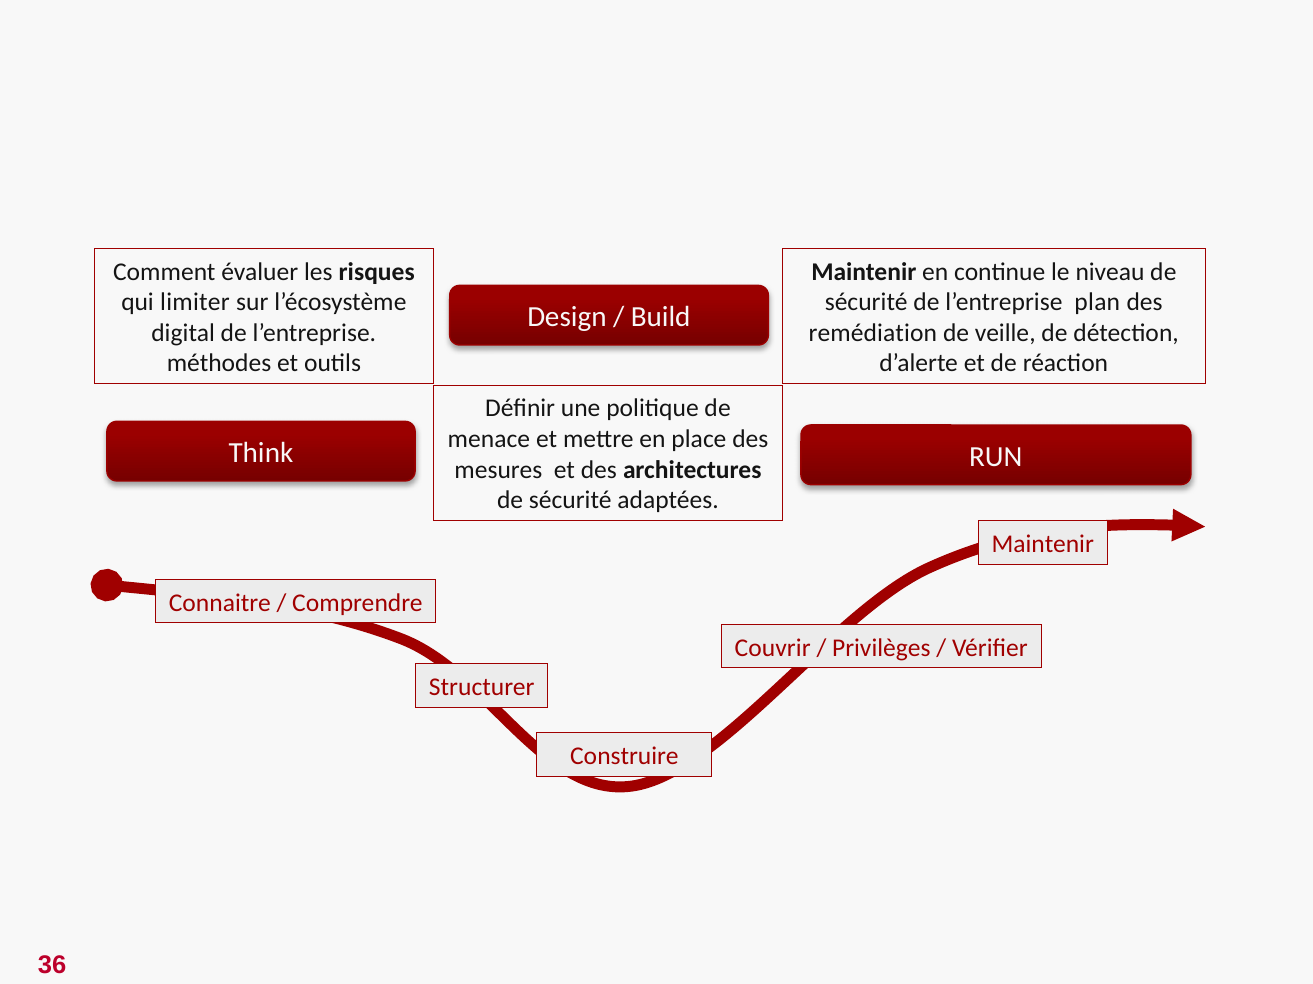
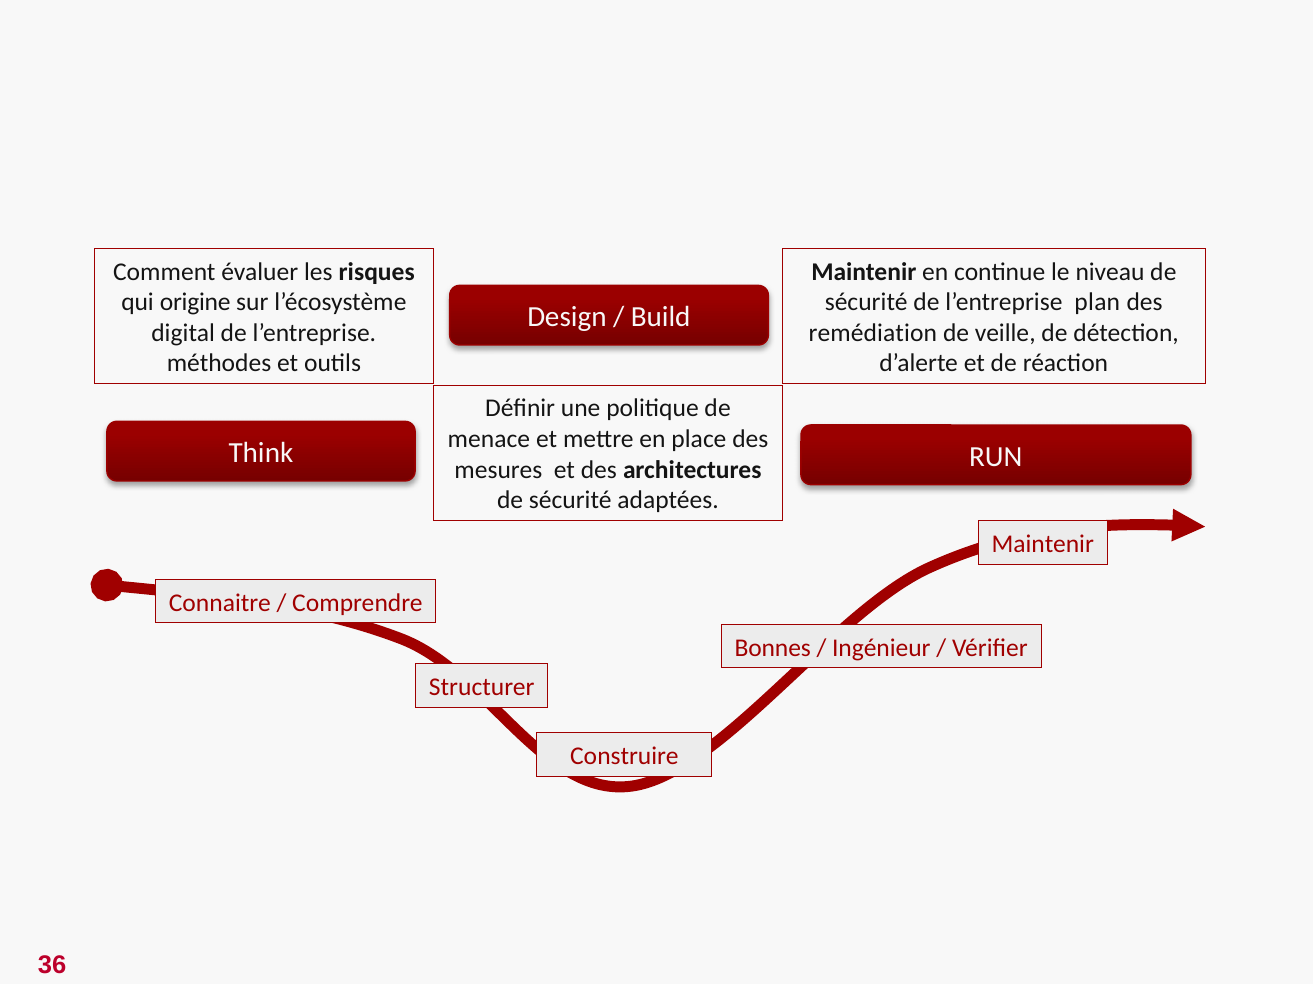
limiter: limiter -> origine
Couvrir: Couvrir -> Bonnes
Privilèges: Privilèges -> Ingénieur
